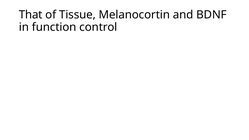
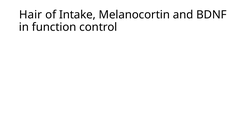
That: That -> Hair
Tissue: Tissue -> Intake
